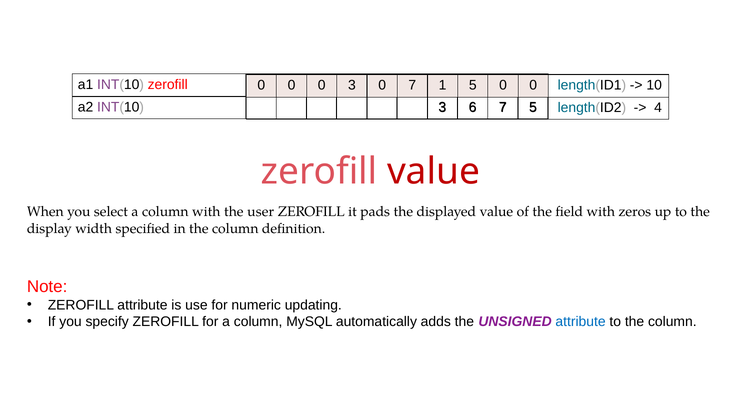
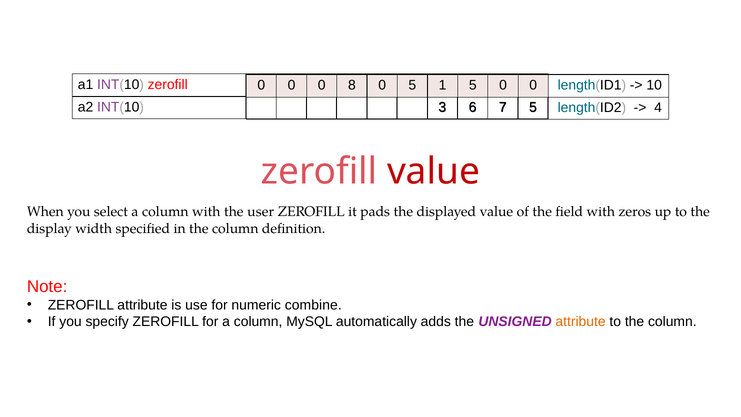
0 3: 3 -> 8
0 7: 7 -> 5
updating: updating -> combine
attribute at (581, 322) colour: blue -> orange
